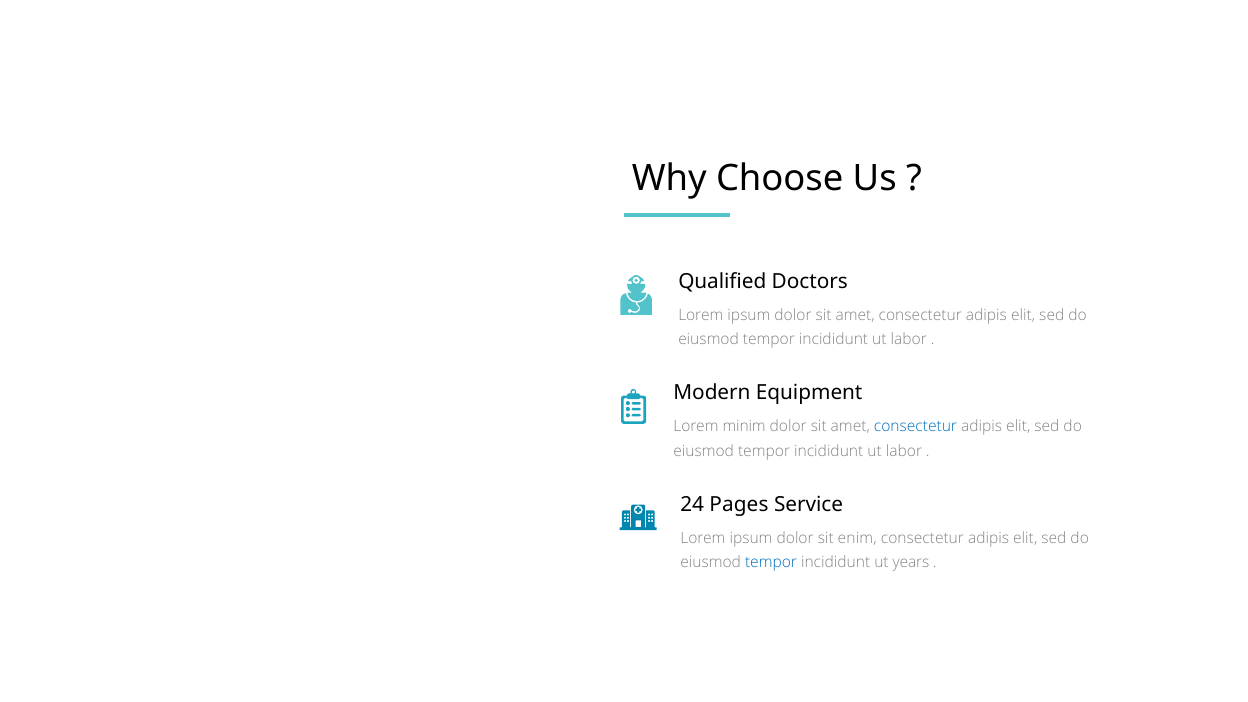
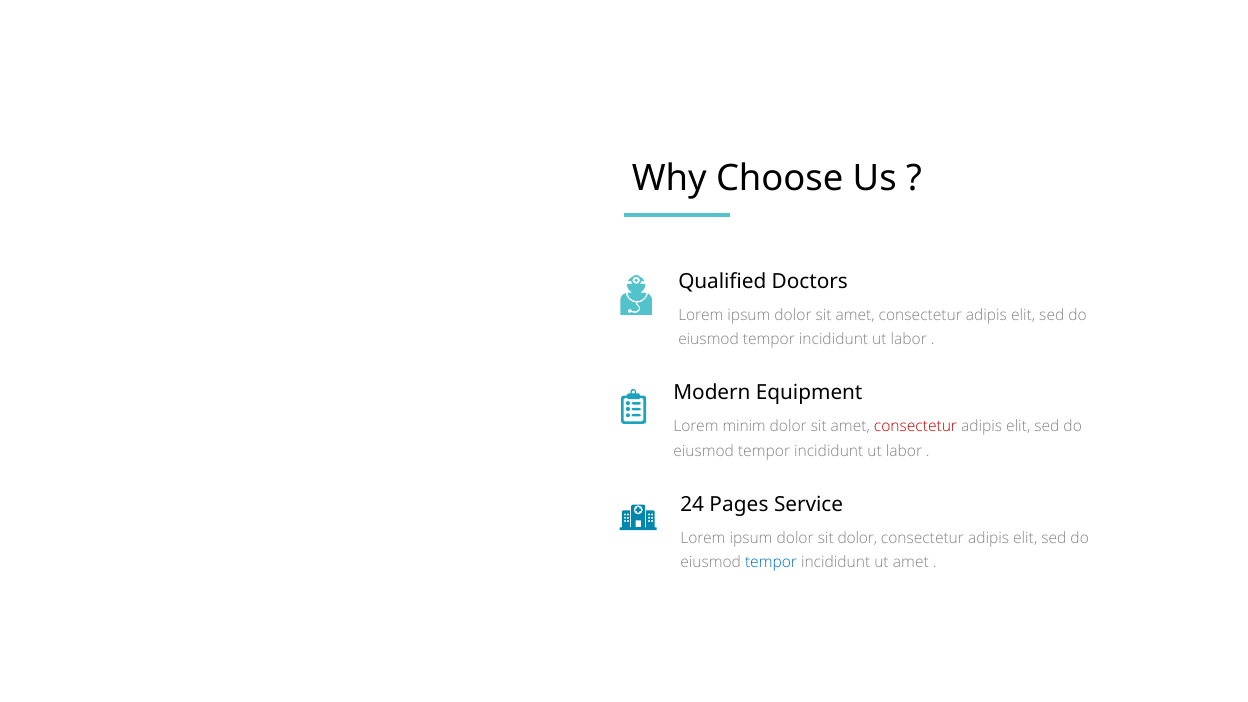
consectetur at (915, 427) colour: blue -> red
sit enim: enim -> dolor
ut years: years -> amet
